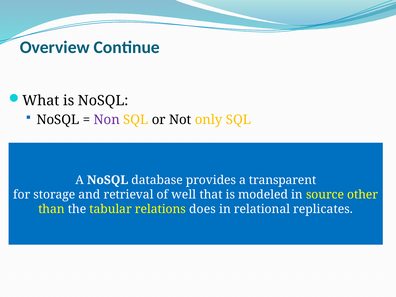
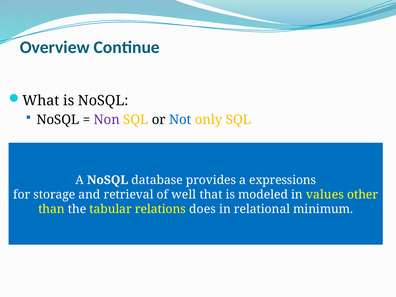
Not colour: black -> blue
transparent: transparent -> expressions
source: source -> values
replicates: replicates -> minimum
